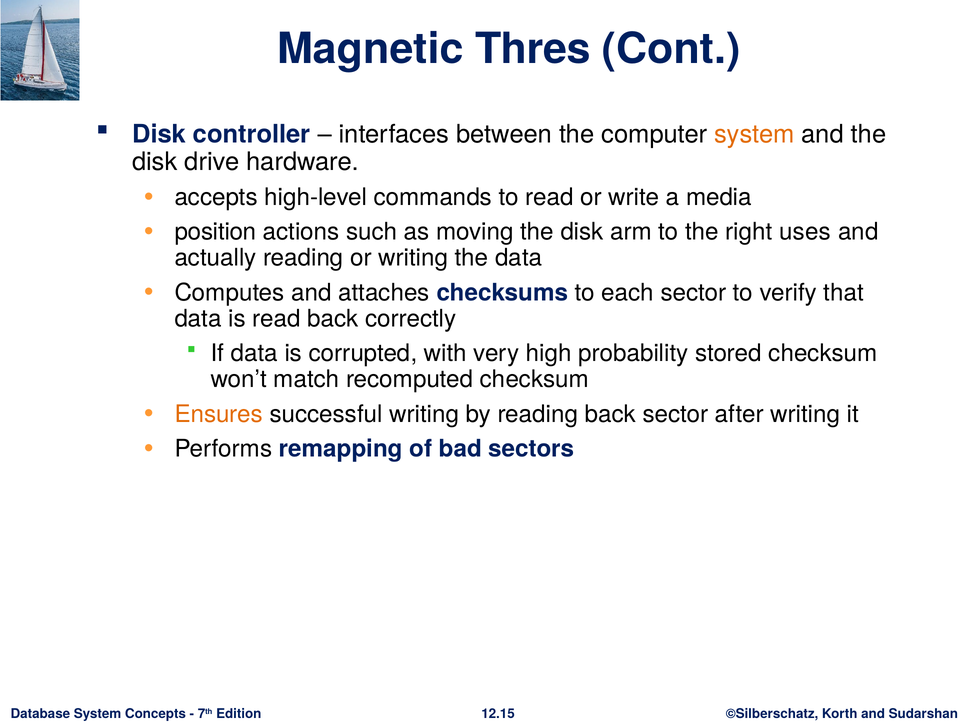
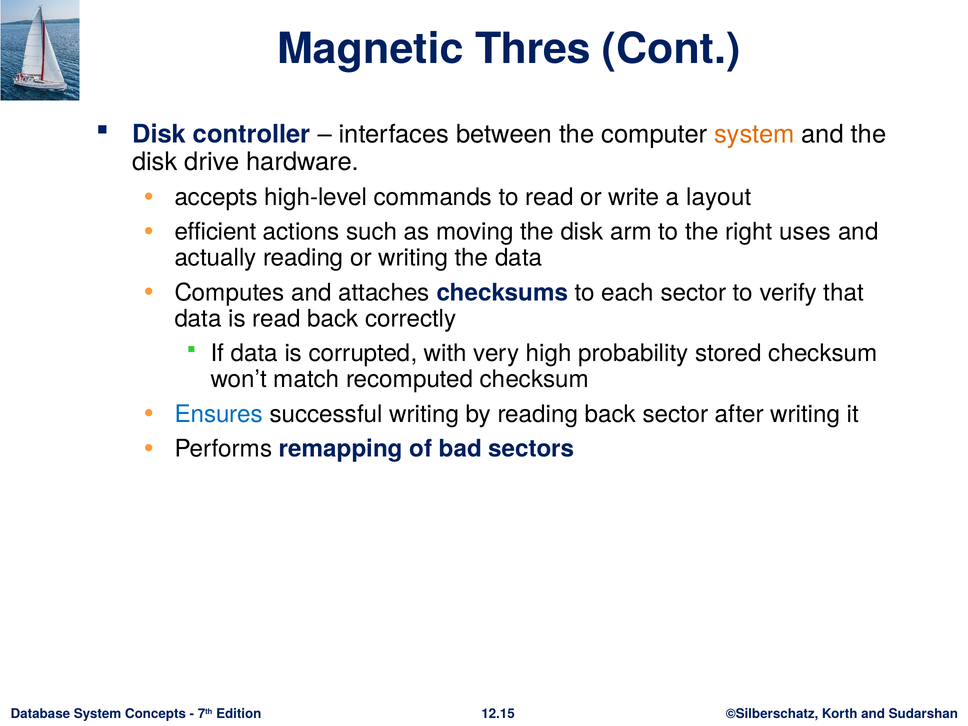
media: media -> layout
position: position -> efficient
Ensures colour: orange -> blue
